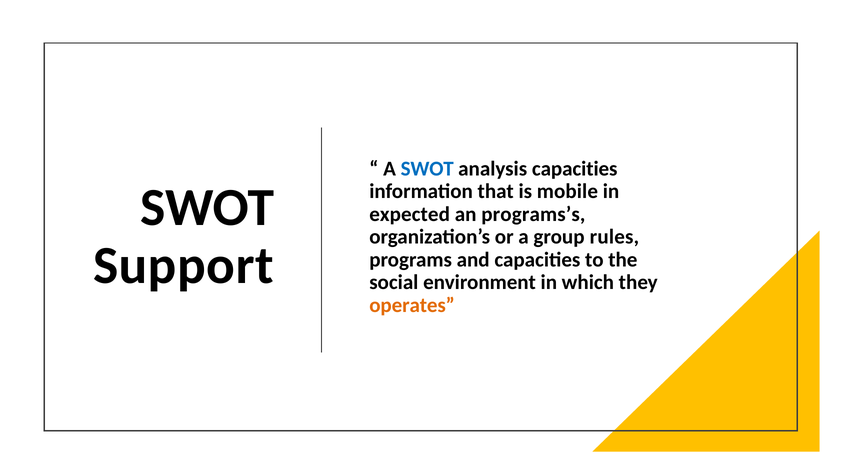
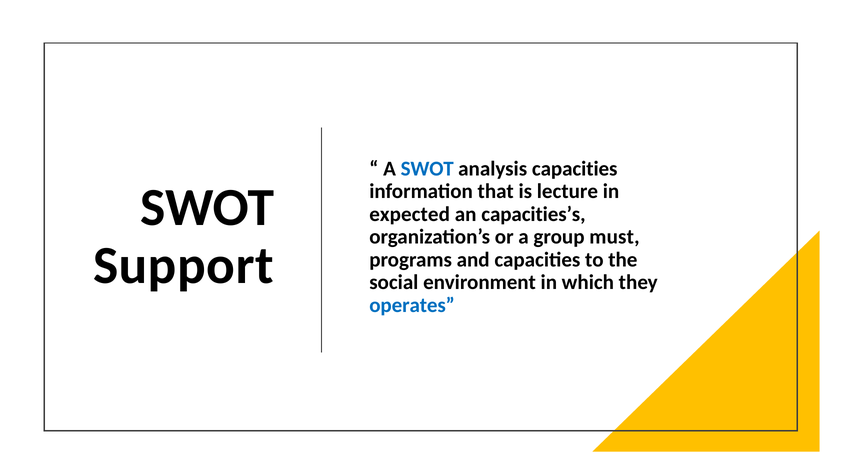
mobile: mobile -> lecture
programs’s: programs’s -> capacities’s
rules: rules -> must
operates colour: orange -> blue
